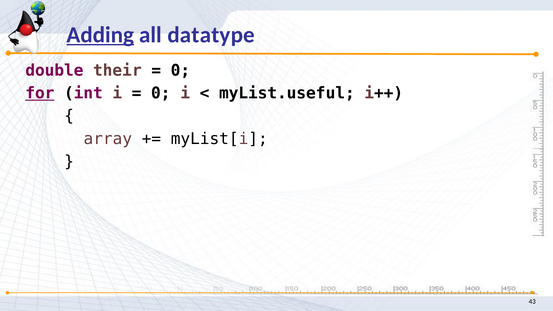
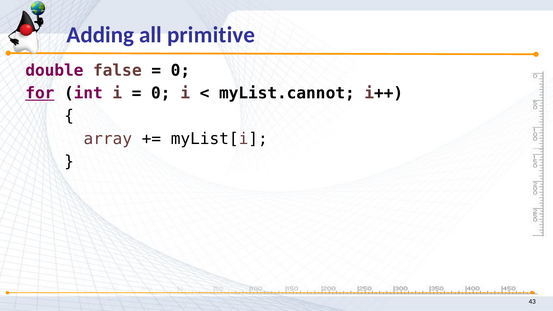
Adding underline: present -> none
datatype: datatype -> primitive
their: their -> false
myList.useful: myList.useful -> myList.cannot
